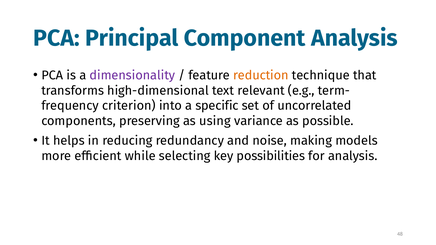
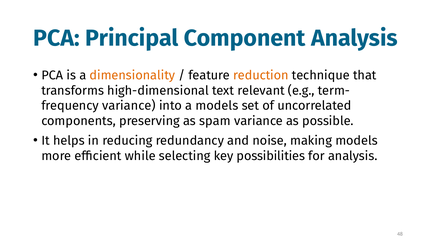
dimensionality colour: purple -> orange
criterion at (129, 106): criterion -> variance
a specific: specific -> models
using: using -> spam
